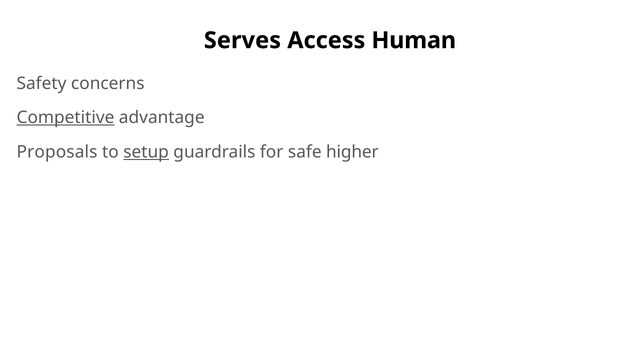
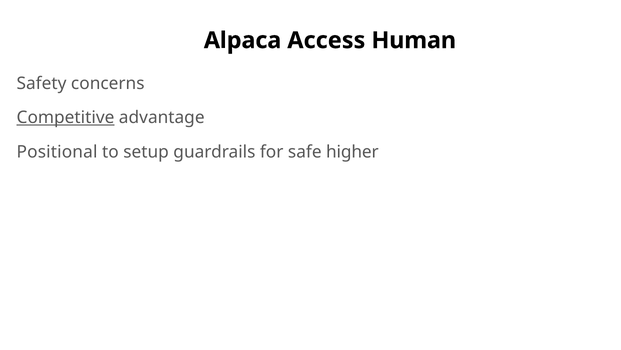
Serves: Serves -> Alpaca
Proposals: Proposals -> Positional
setup underline: present -> none
